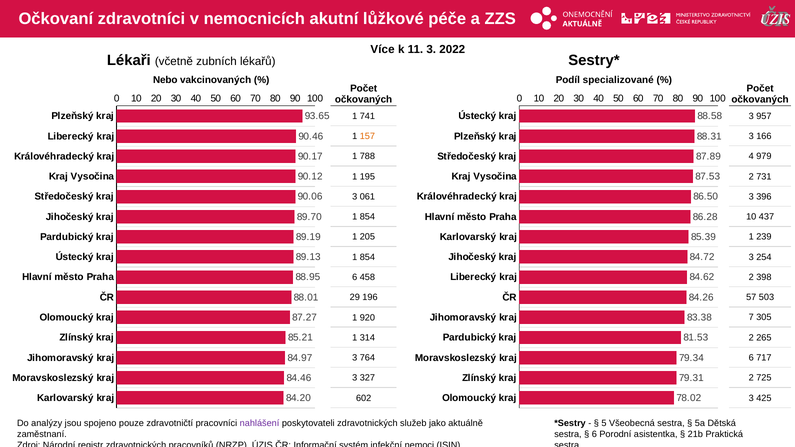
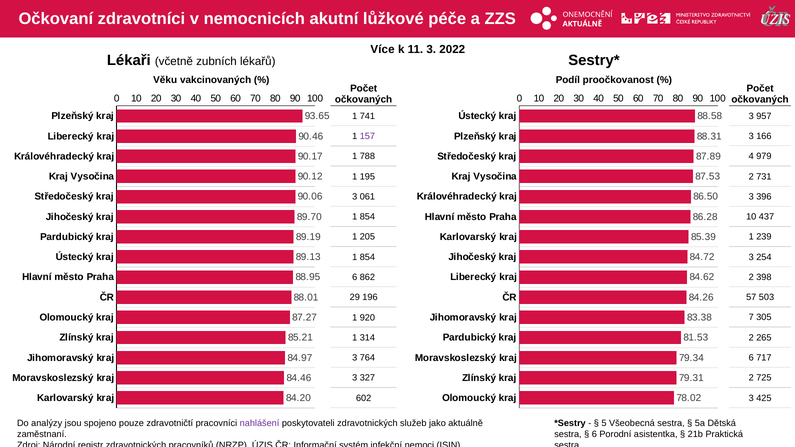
Nebo: Nebo -> Věku
specializované: specializované -> proočkovanost
157 colour: orange -> purple
458: 458 -> 862
